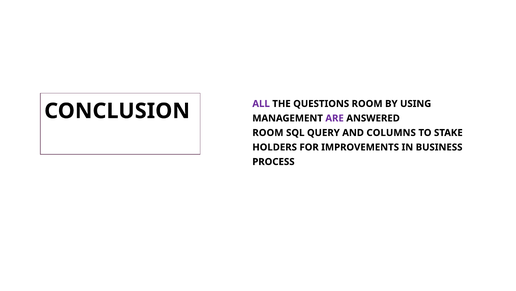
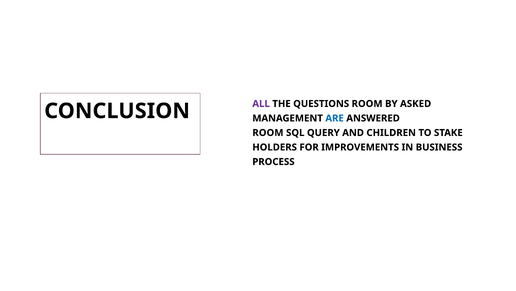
USING: USING -> ASKED
ARE colour: purple -> blue
COLUMNS: COLUMNS -> CHILDREN
